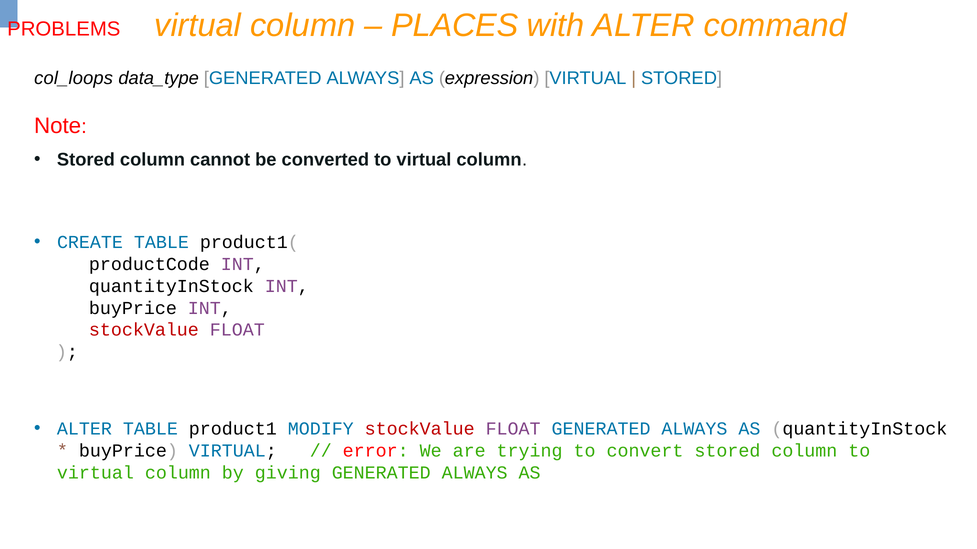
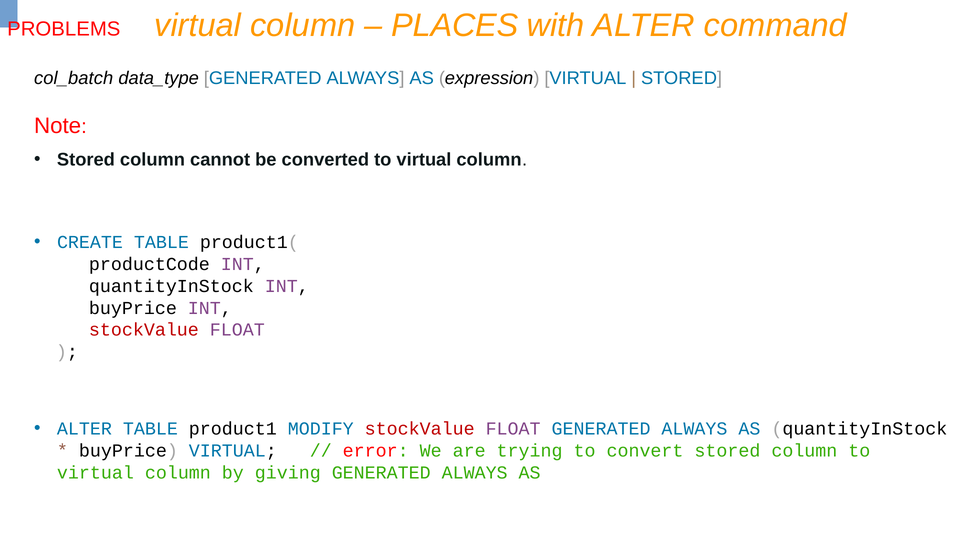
col_loops: col_loops -> col_batch
